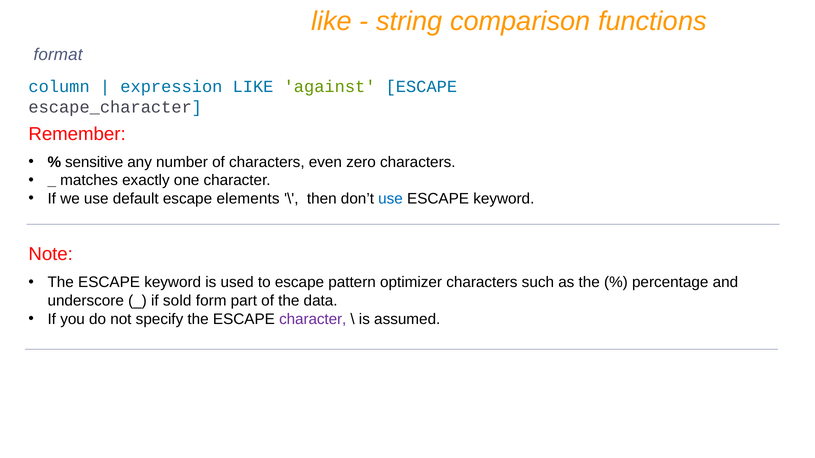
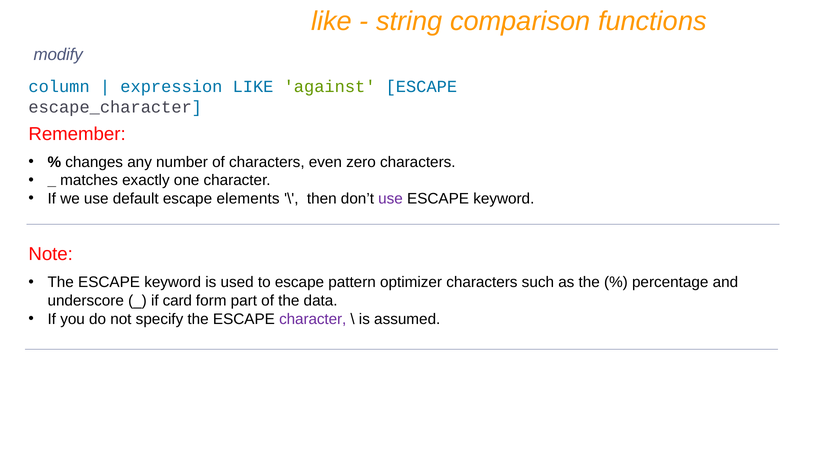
format: format -> modify
sensitive: sensitive -> changes
use at (391, 199) colour: blue -> purple
sold: sold -> card
